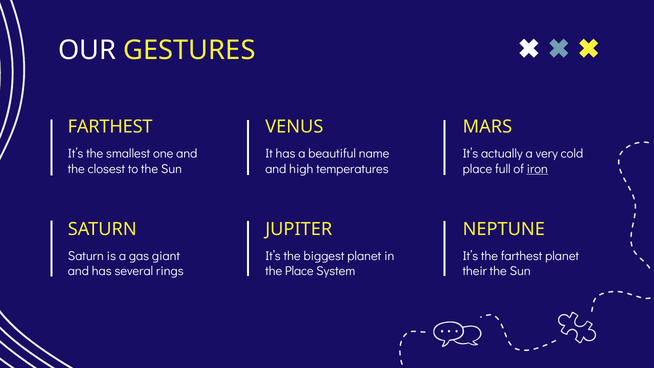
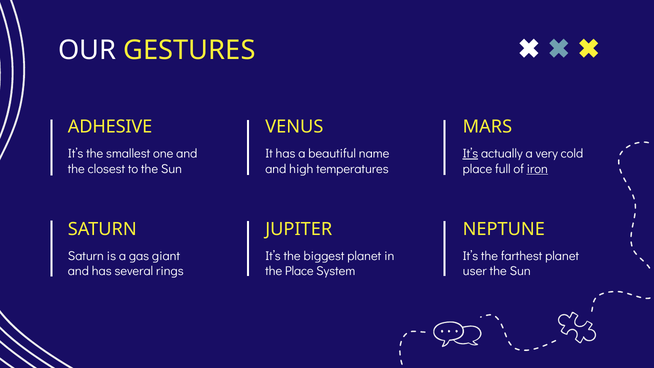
FARTHEST at (110, 127): FARTHEST -> ADHESIVE
It’s at (470, 154) underline: none -> present
their: their -> user
